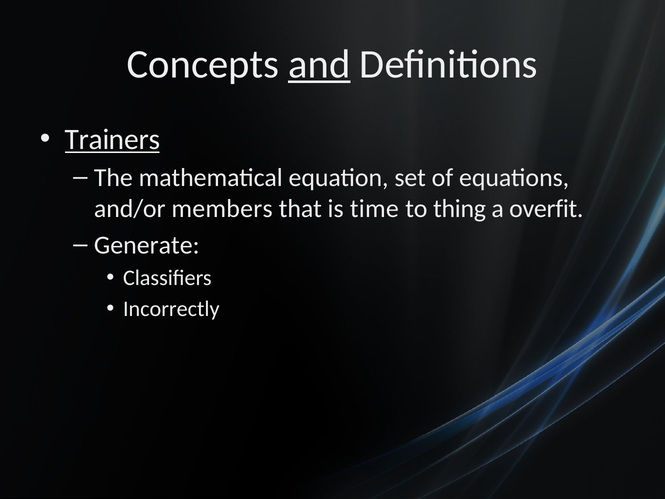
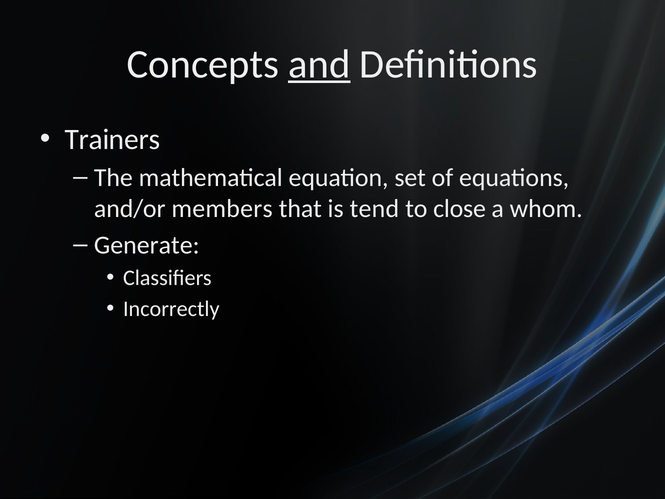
Trainers underline: present -> none
time: time -> tend
thing: thing -> close
overfit: overfit -> whom
